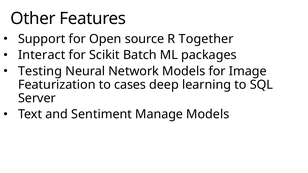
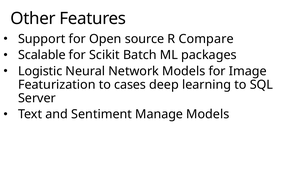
Together: Together -> Compare
Interact: Interact -> Scalable
Testing: Testing -> Logistic
